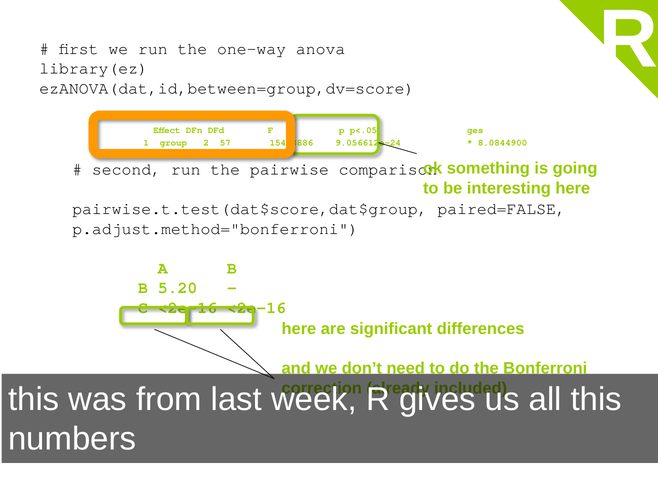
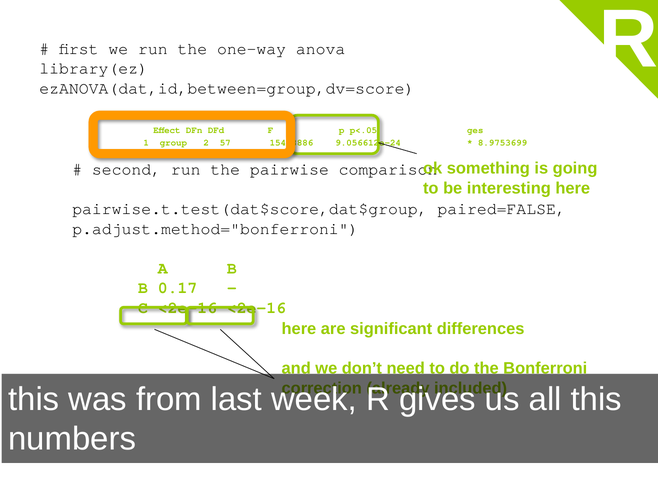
8.0844900: 8.0844900 -> 8.9753699
5.20: 5.20 -> 0.17
